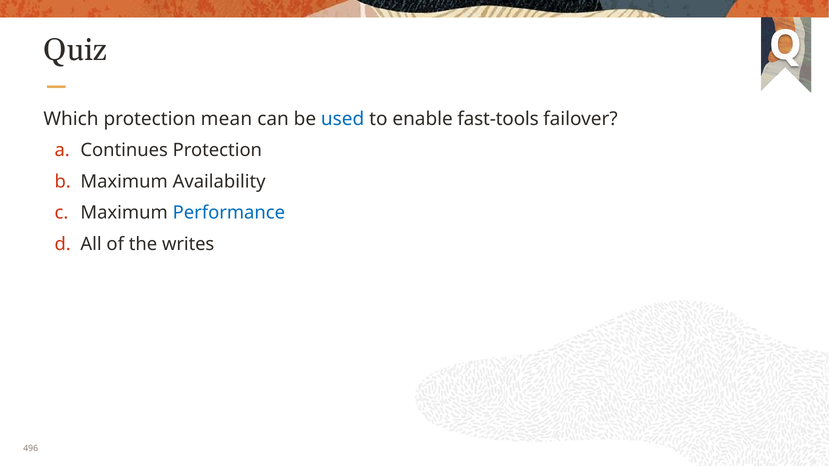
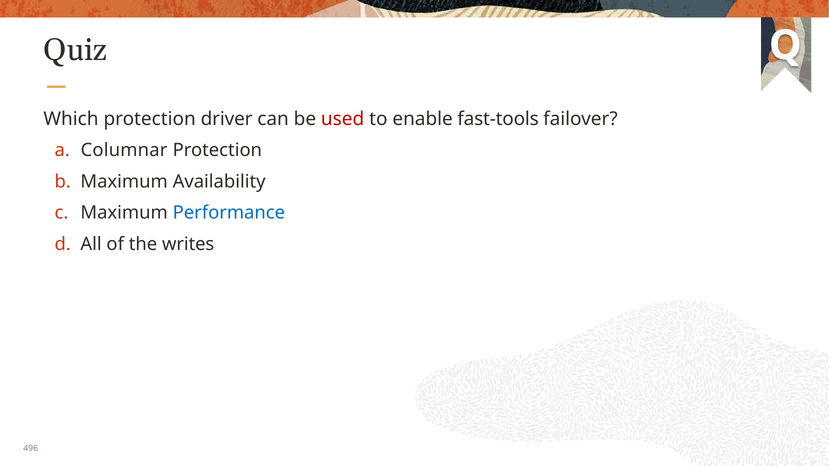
mean: mean -> driver
used colour: blue -> red
Continues: Continues -> Columnar
